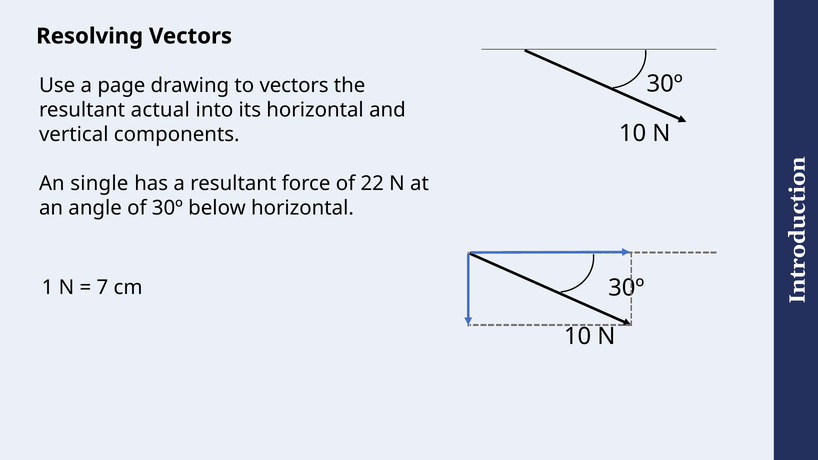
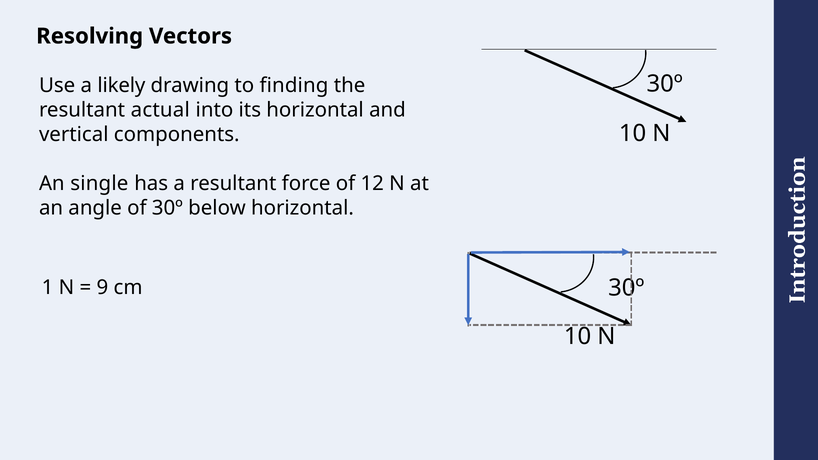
page: page -> likely
to vectors: vectors -> finding
22: 22 -> 12
7: 7 -> 9
